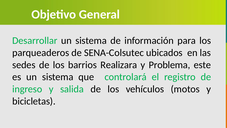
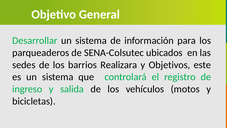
Problema: Problema -> Objetivos
